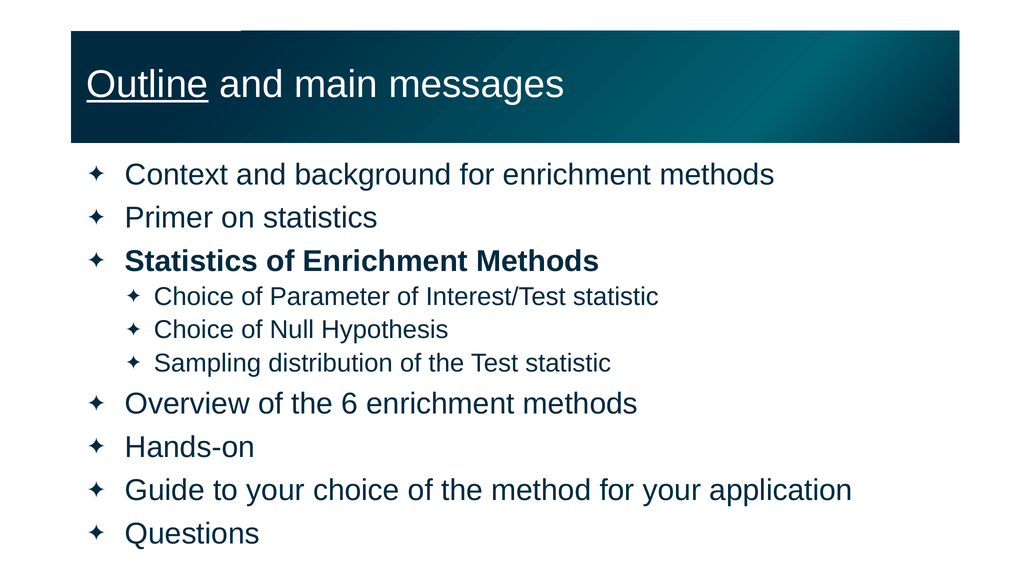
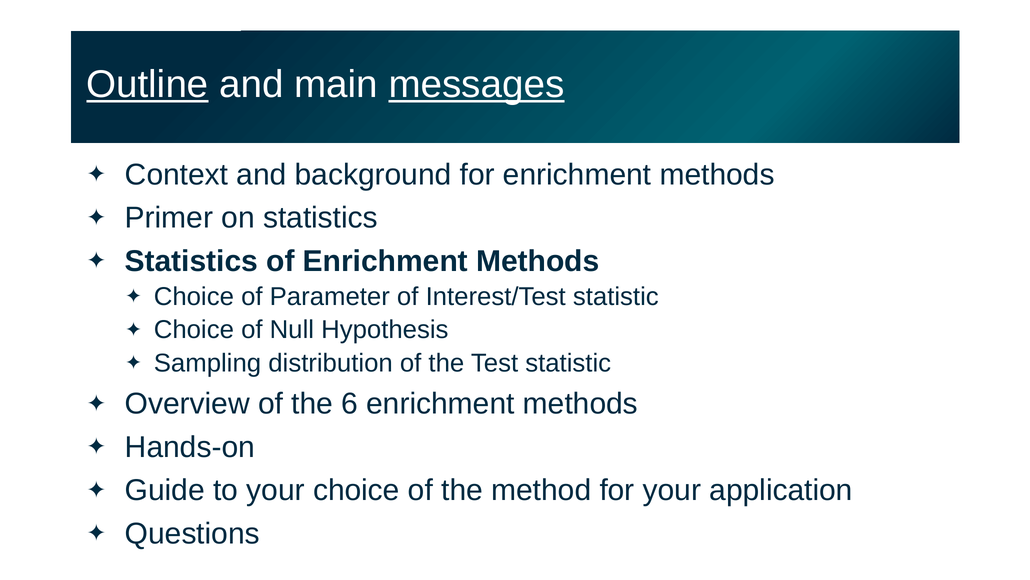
messages underline: none -> present
